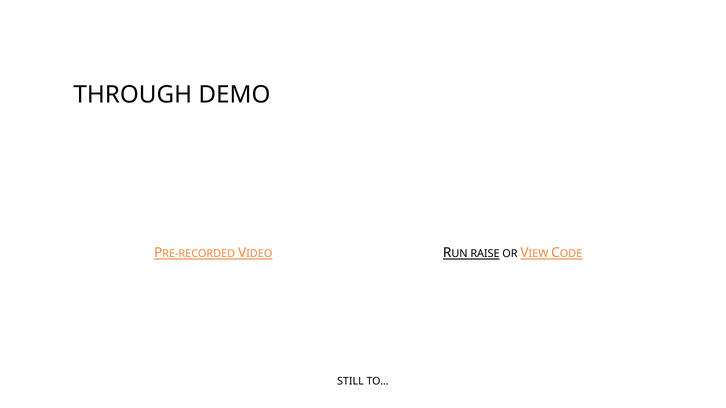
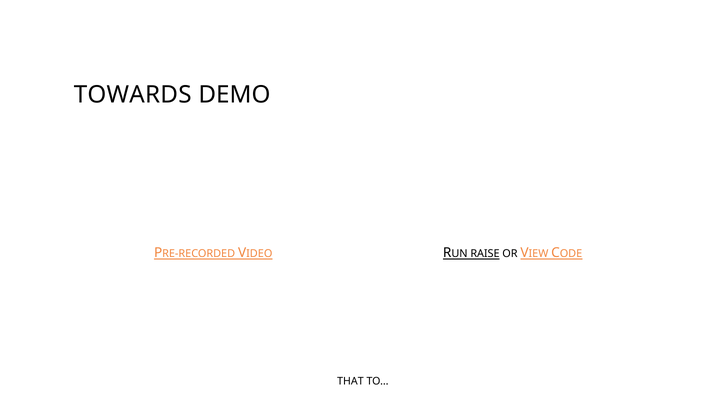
THROUGH: THROUGH -> TOWARDS
STILL: STILL -> THAT
